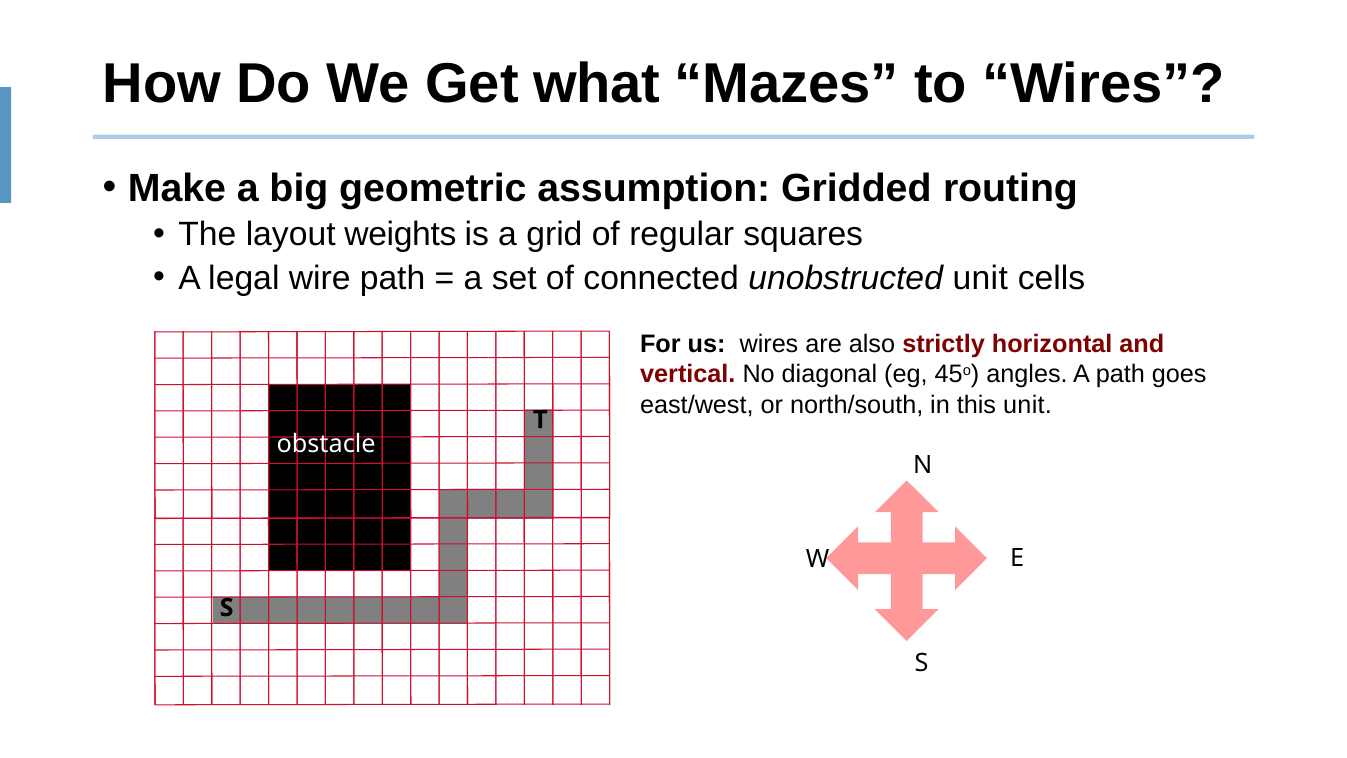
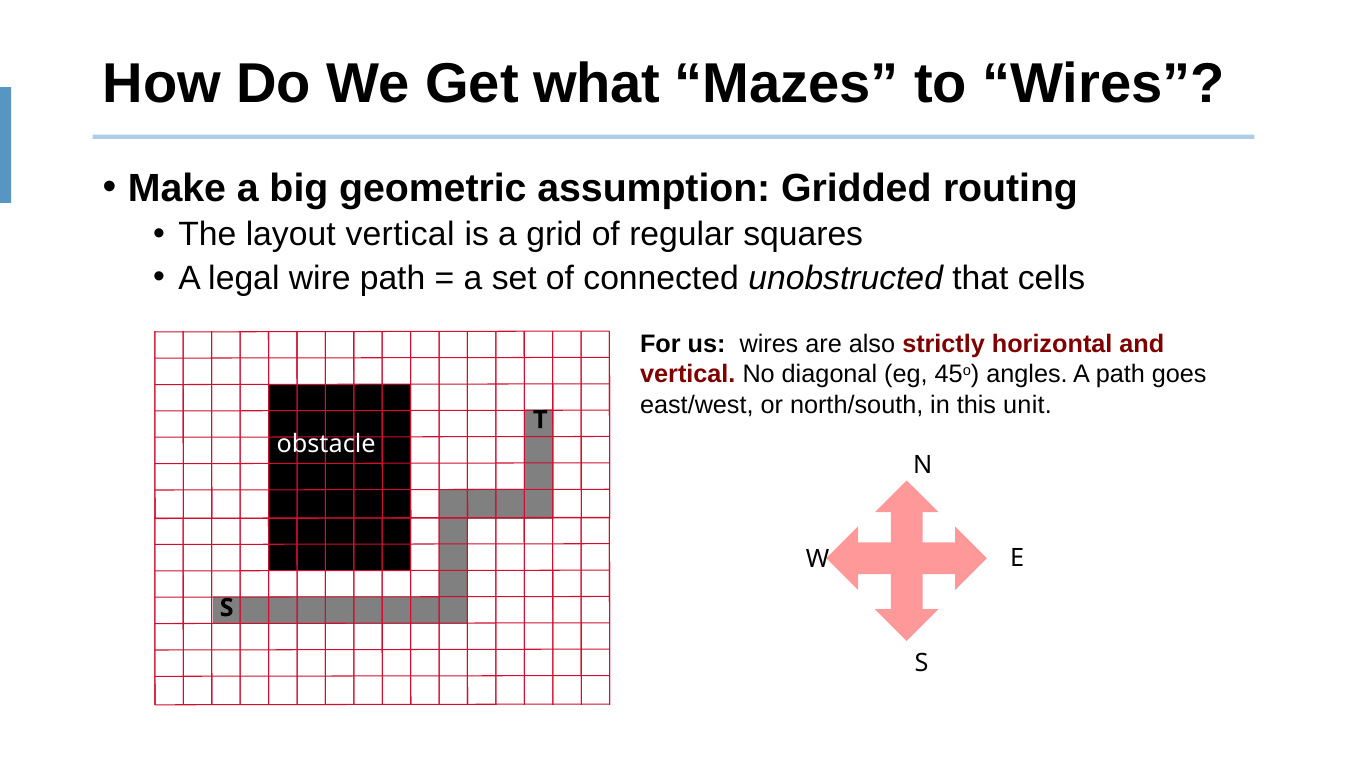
layout weights: weights -> vertical
unobstructed unit: unit -> that
